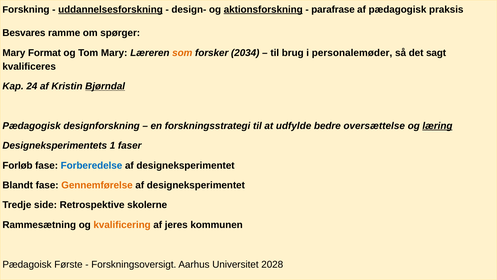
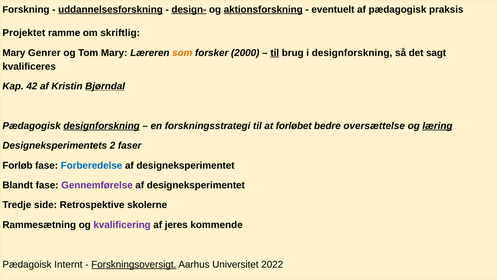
design- underline: none -> present
parafrase: parafrase -> eventuelt
Besvares: Besvares -> Projektet
spørger: spørger -> skriftlig
Format: Format -> Genrer
2034: 2034 -> 2000
til at (275, 53) underline: none -> present
i personalemøder: personalemøder -> designforskning
24: 24 -> 42
designforskning at (102, 126) underline: none -> present
udfylde: udfylde -> forløbet
1: 1 -> 2
Gennemførelse colour: orange -> purple
kvalificering colour: orange -> purple
kommunen: kommunen -> kommende
Første: Første -> Internt
Forskningsoversigt underline: none -> present
2028: 2028 -> 2022
